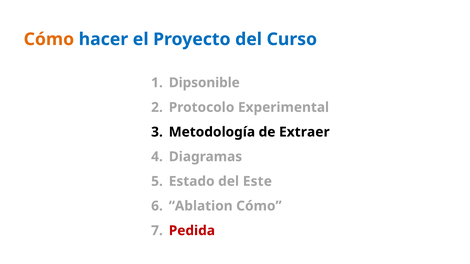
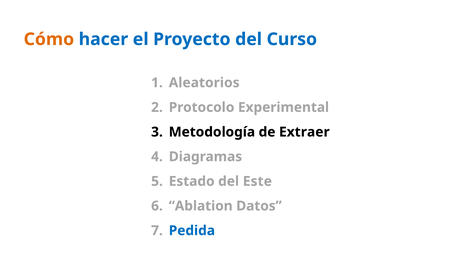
Dipsonible: Dipsonible -> Aleatorios
Ablation Cómo: Cómo -> Datos
Pedida colour: red -> blue
